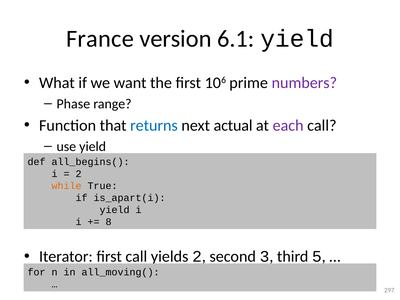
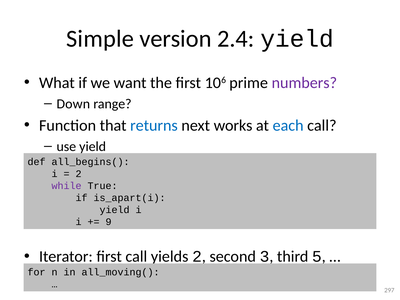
France: France -> Simple
6.1: 6.1 -> 2.4
Phase: Phase -> Down
actual: actual -> works
each colour: purple -> blue
while colour: orange -> purple
8: 8 -> 9
